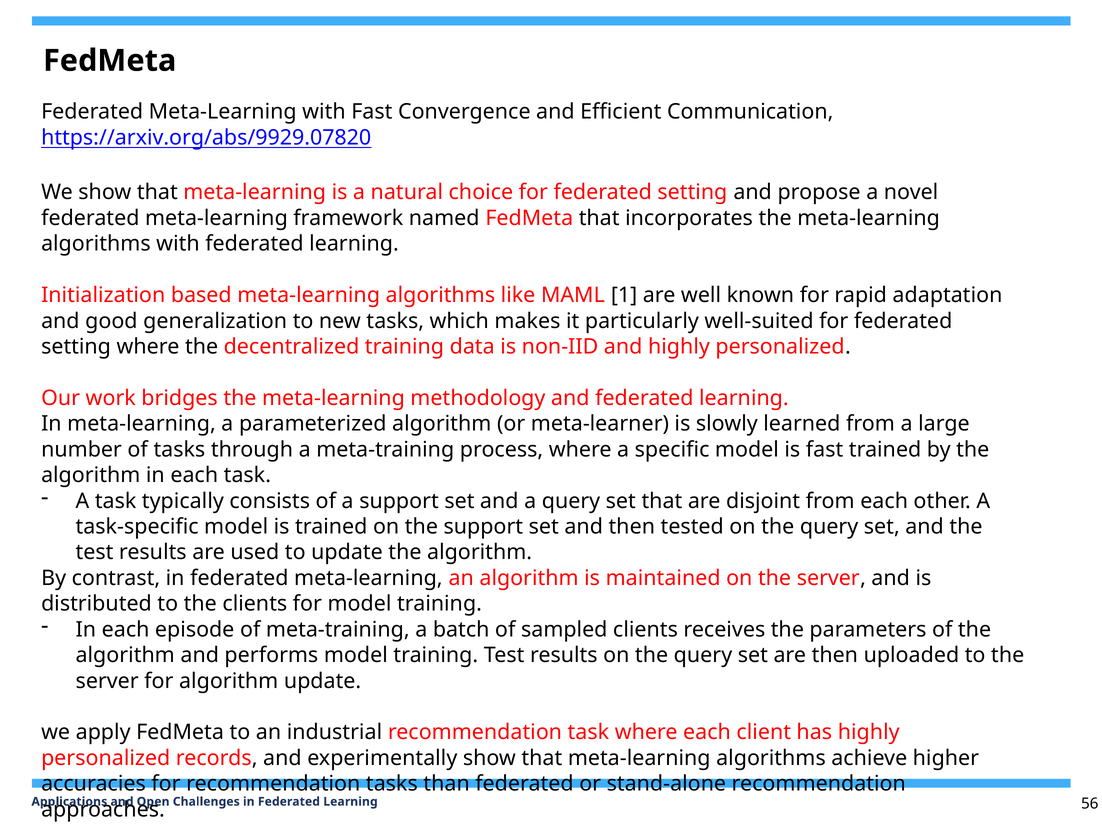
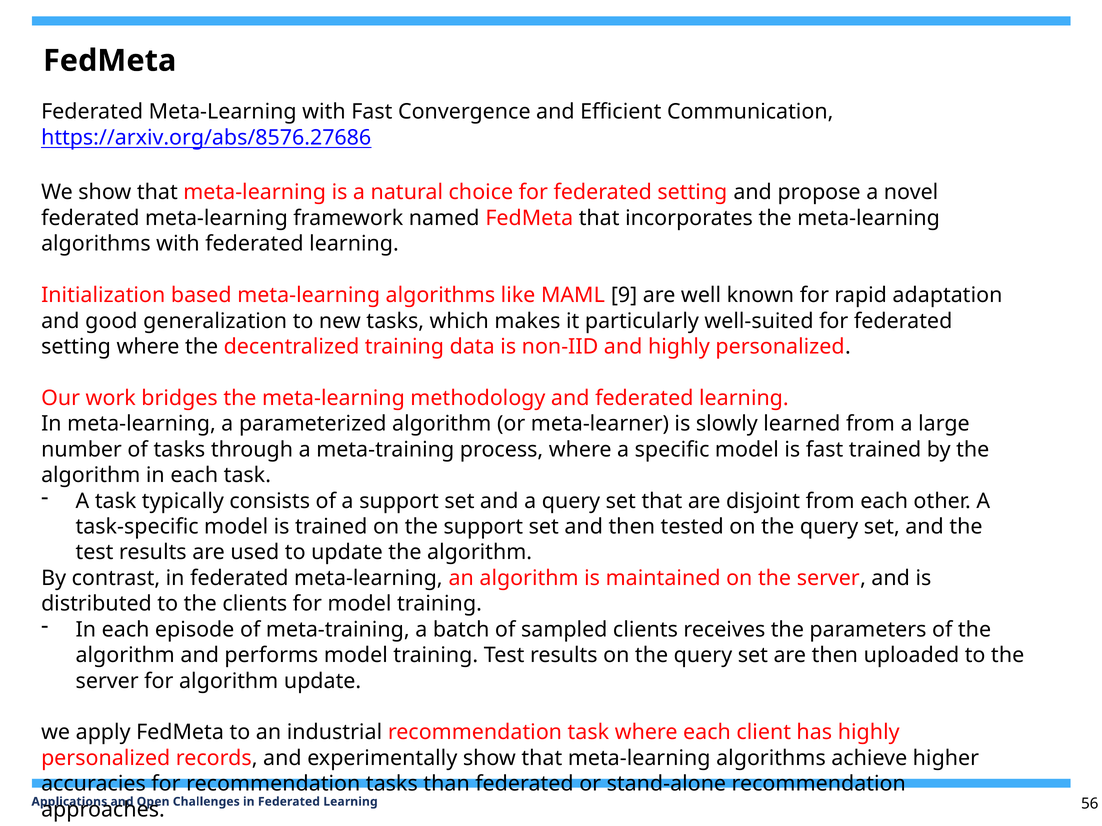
https://arxiv.org/abs/9929.07820: https://arxiv.org/abs/9929.07820 -> https://arxiv.org/abs/8576.27686
1: 1 -> 9
